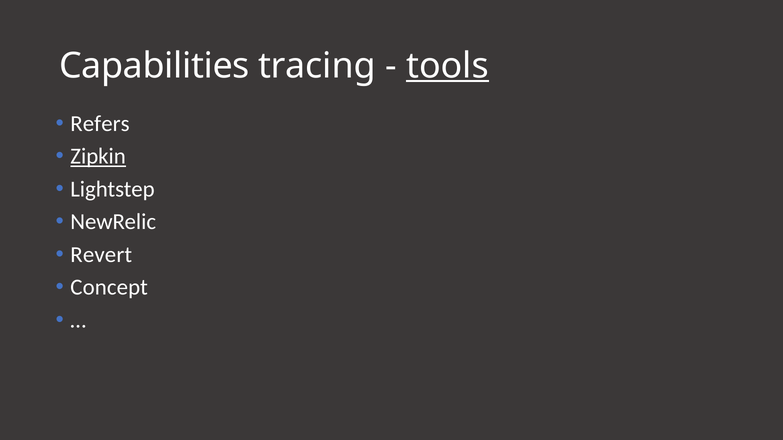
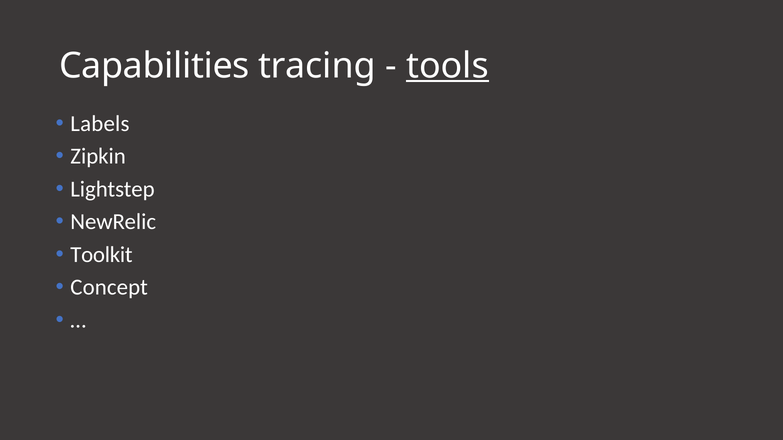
Refers: Refers -> Labels
Zipkin underline: present -> none
Revert: Revert -> Toolkit
